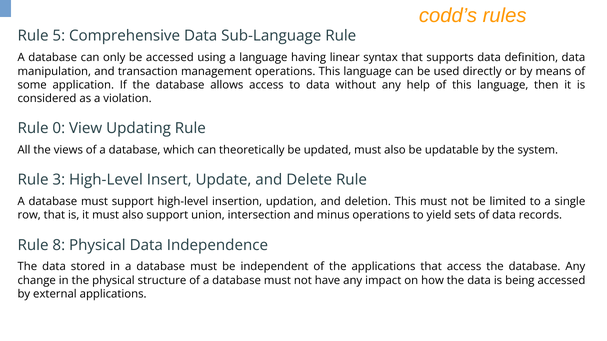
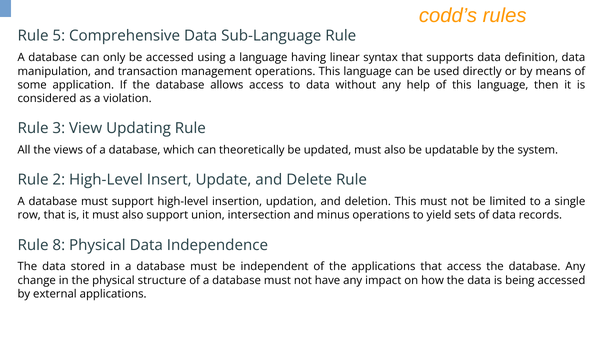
0: 0 -> 3
3: 3 -> 2
